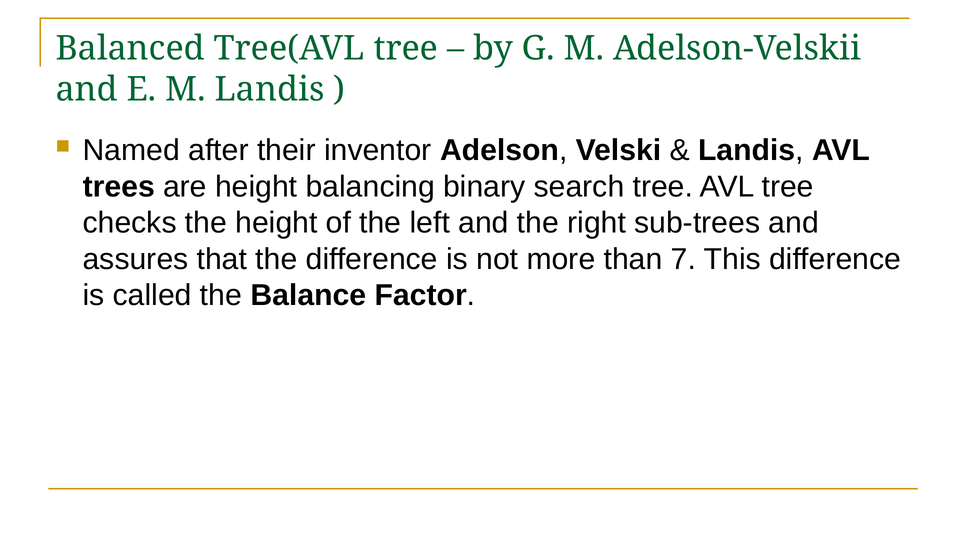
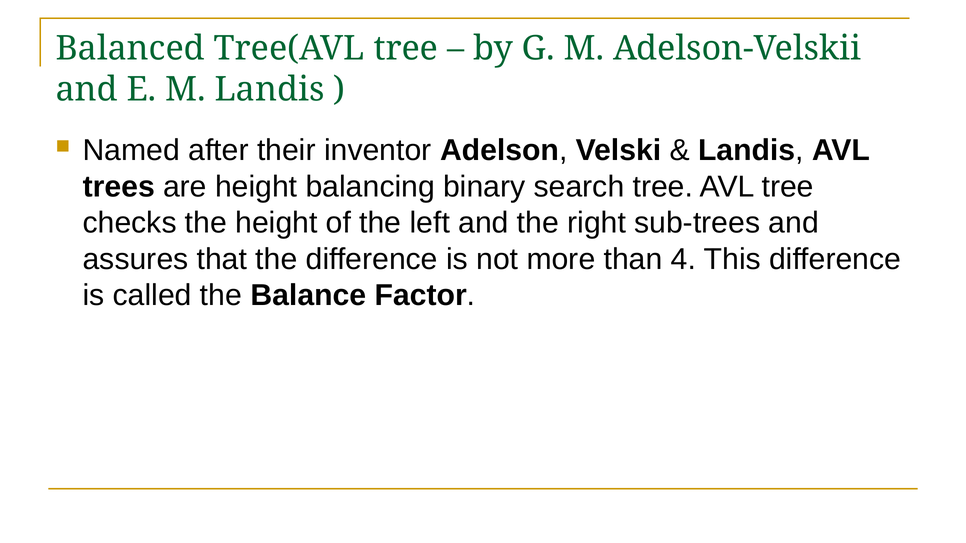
7: 7 -> 4
